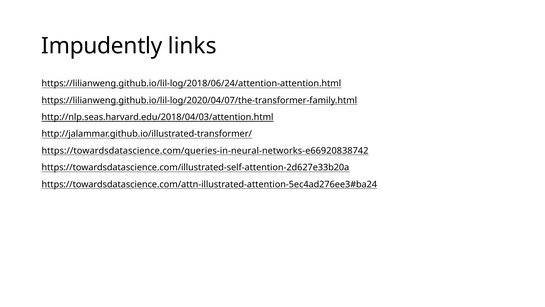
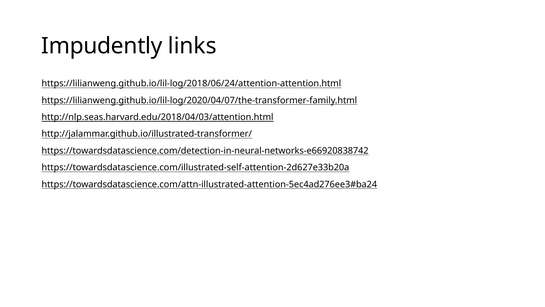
https://towardsdatascience.com/queries-in-neural-networks-e66920838742: https://towardsdatascience.com/queries-in-neural-networks-e66920838742 -> https://towardsdatascience.com/detection-in-neural-networks-e66920838742
